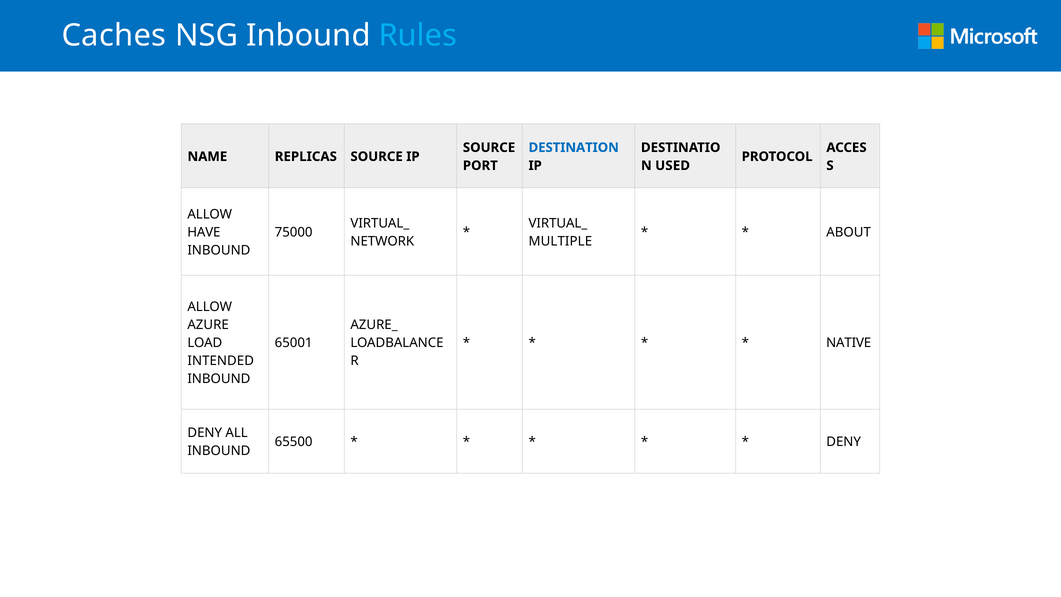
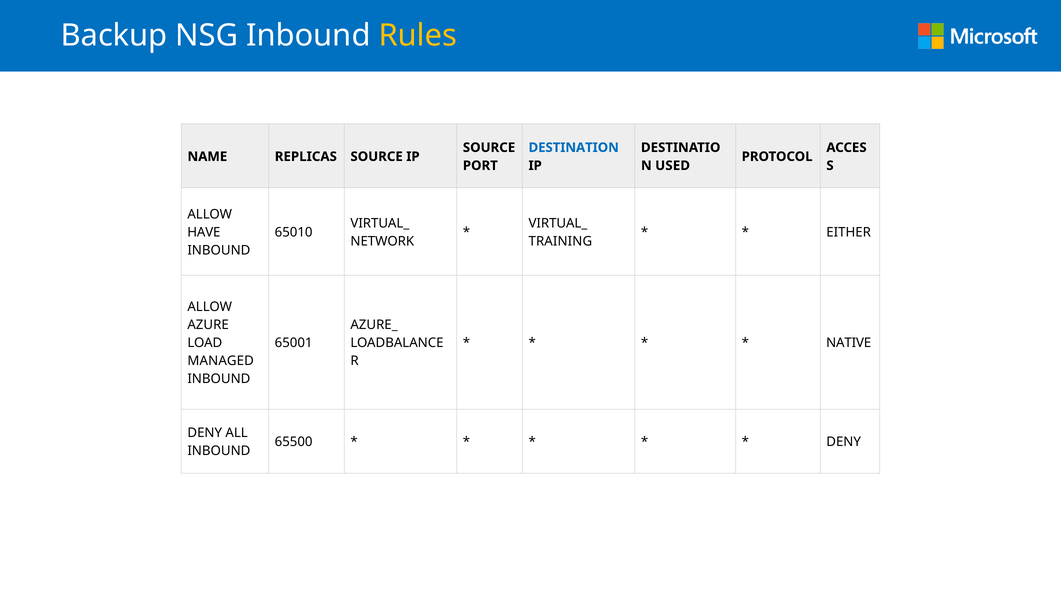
Caches: Caches -> Backup
Rules colour: light blue -> yellow
75000: 75000 -> 65010
ABOUT: ABOUT -> EITHER
MULTIPLE: MULTIPLE -> TRAINING
INTENDED: INTENDED -> MANAGED
